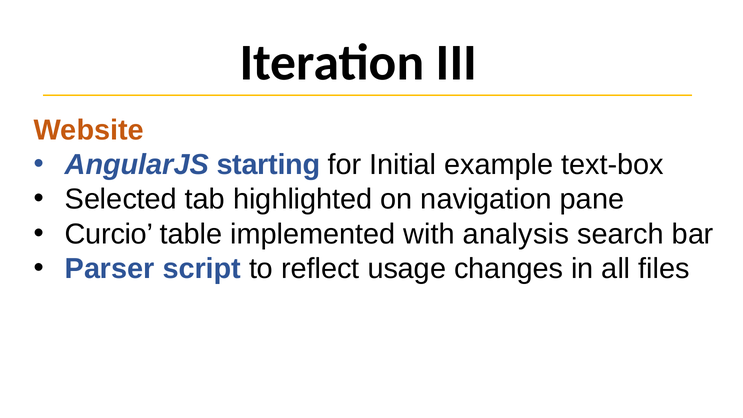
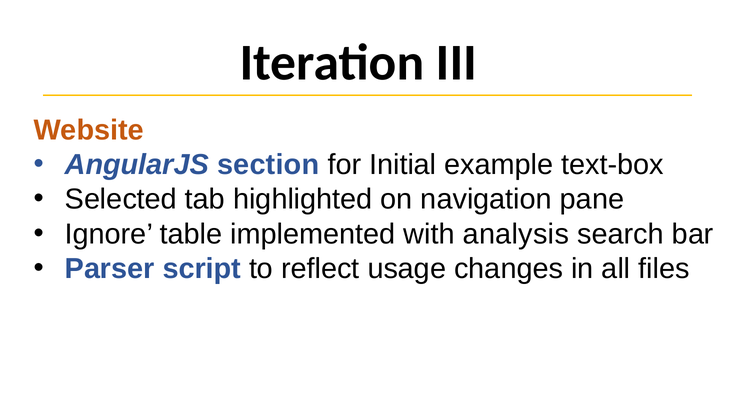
starting: starting -> section
Curcio: Curcio -> Ignore
